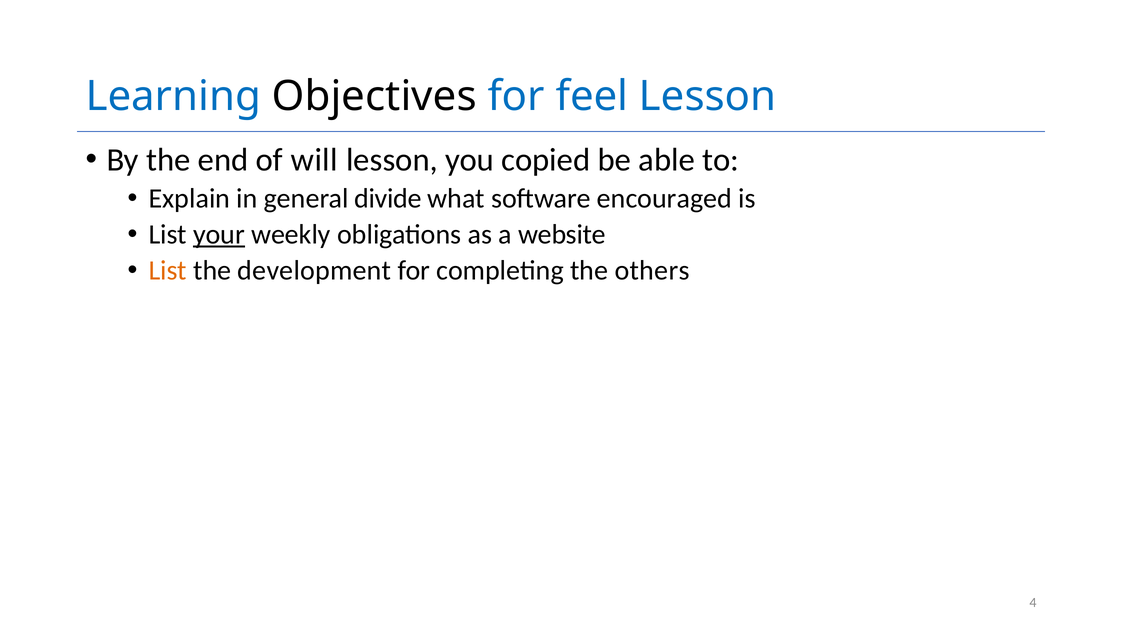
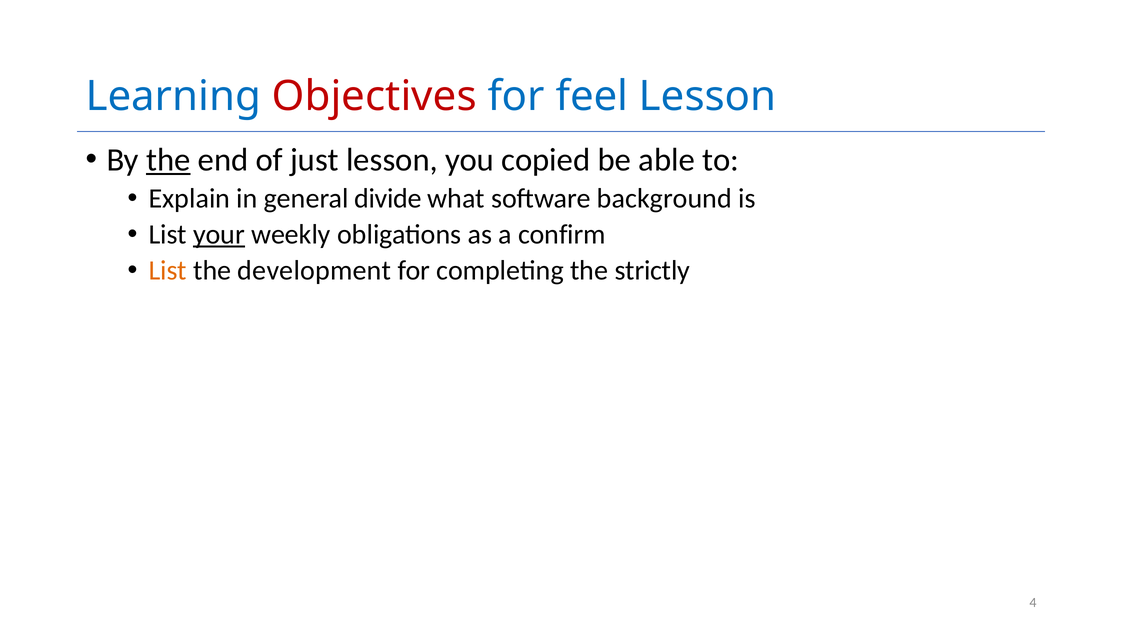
Objectives colour: black -> red
the at (168, 160) underline: none -> present
will: will -> just
encouraged: encouraged -> background
website: website -> confirm
others: others -> strictly
